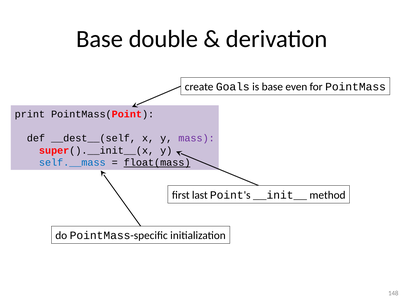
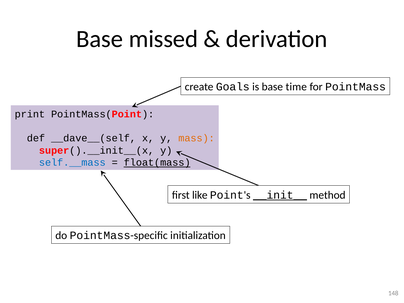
double: double -> missed
even: even -> time
__dest__(self: __dest__(self -> __dave__(self
mass colour: purple -> orange
last: last -> like
__init__ underline: none -> present
